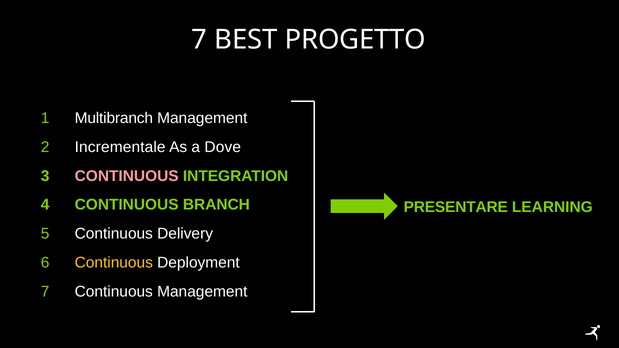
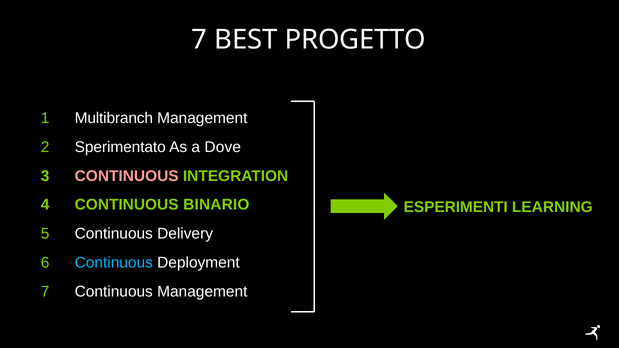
Incrementale: Incrementale -> Sperimentato
BRANCH: BRANCH -> BINARIO
PRESENTARE: PRESENTARE -> ESPERIMENTI
Continuous at (114, 263) colour: yellow -> light blue
